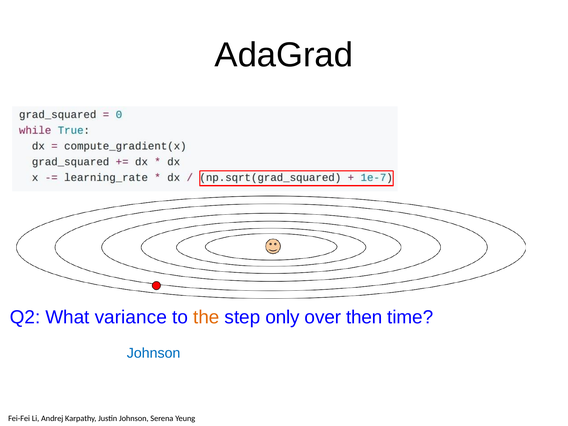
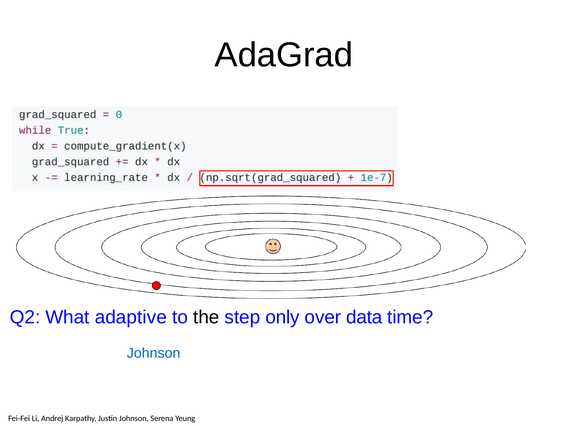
variance: variance -> adaptive
the colour: orange -> black
then: then -> data
